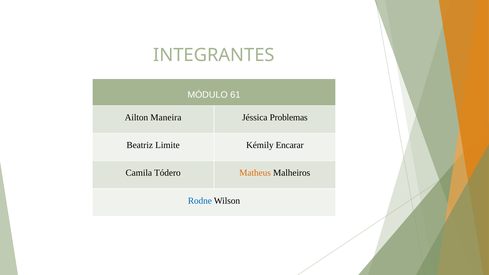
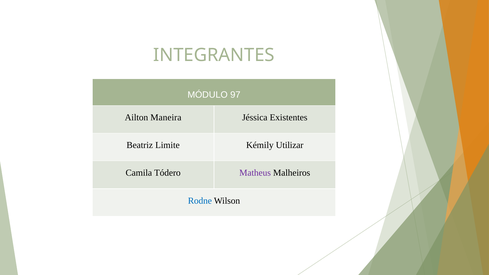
61: 61 -> 97
Problemas: Problemas -> Existentes
Encarar: Encarar -> Utilizar
Matheus colour: orange -> purple
